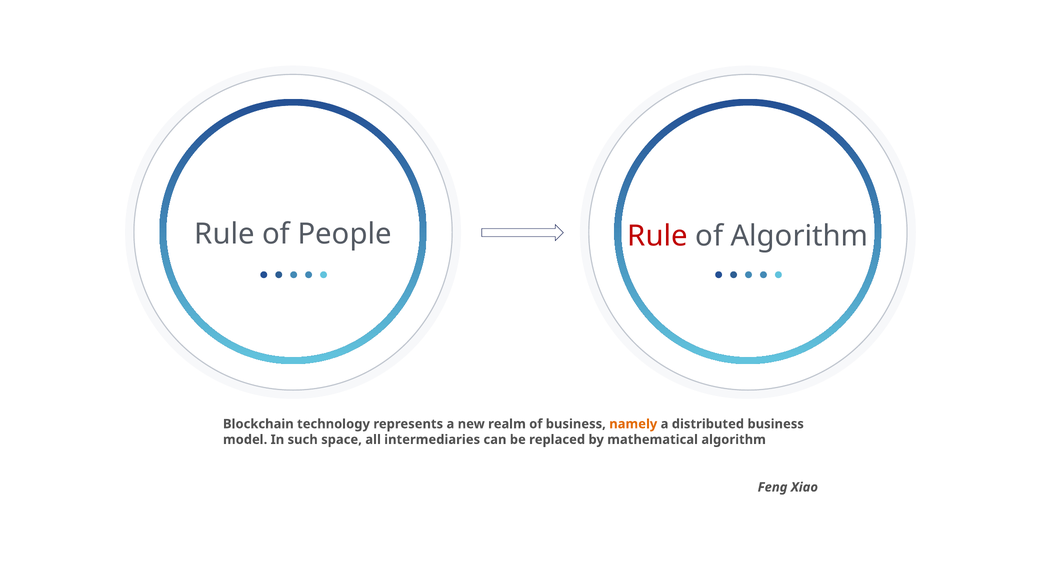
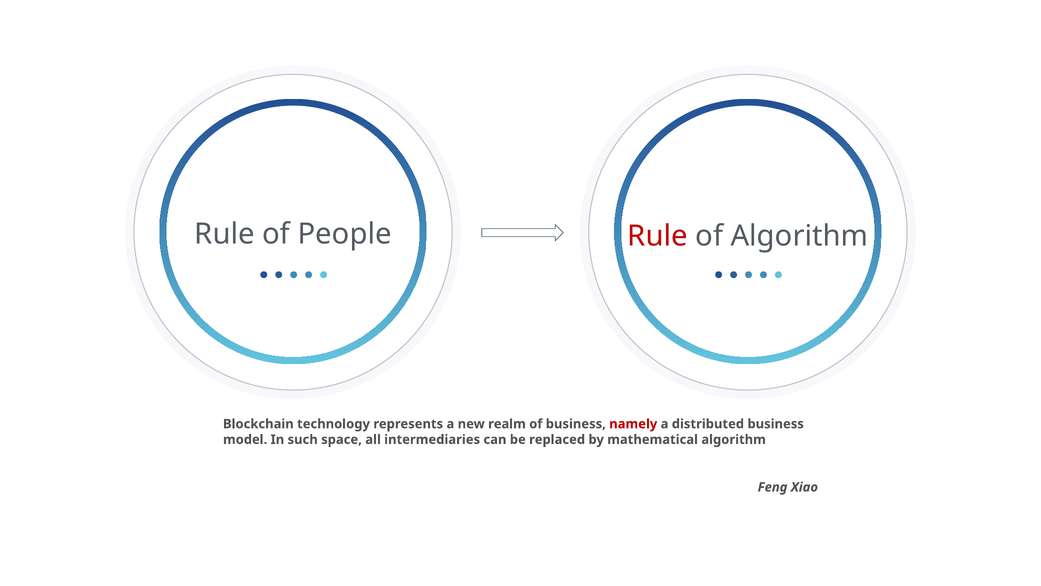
namely colour: orange -> red
